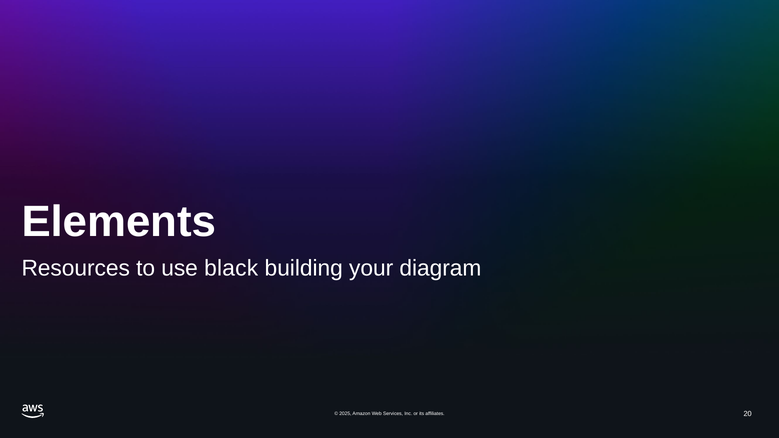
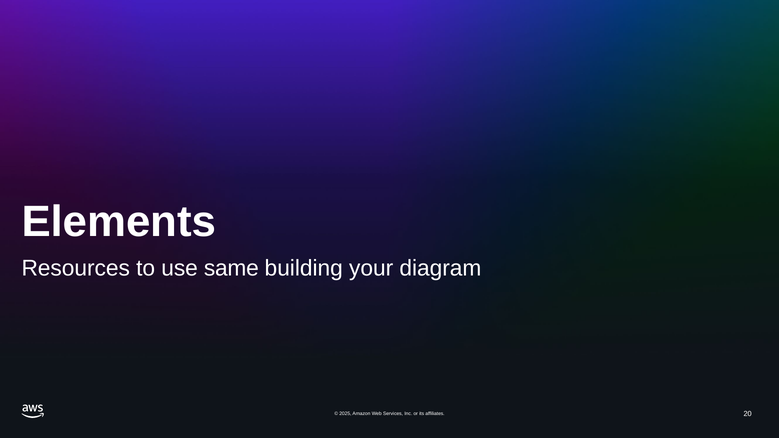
black: black -> same
